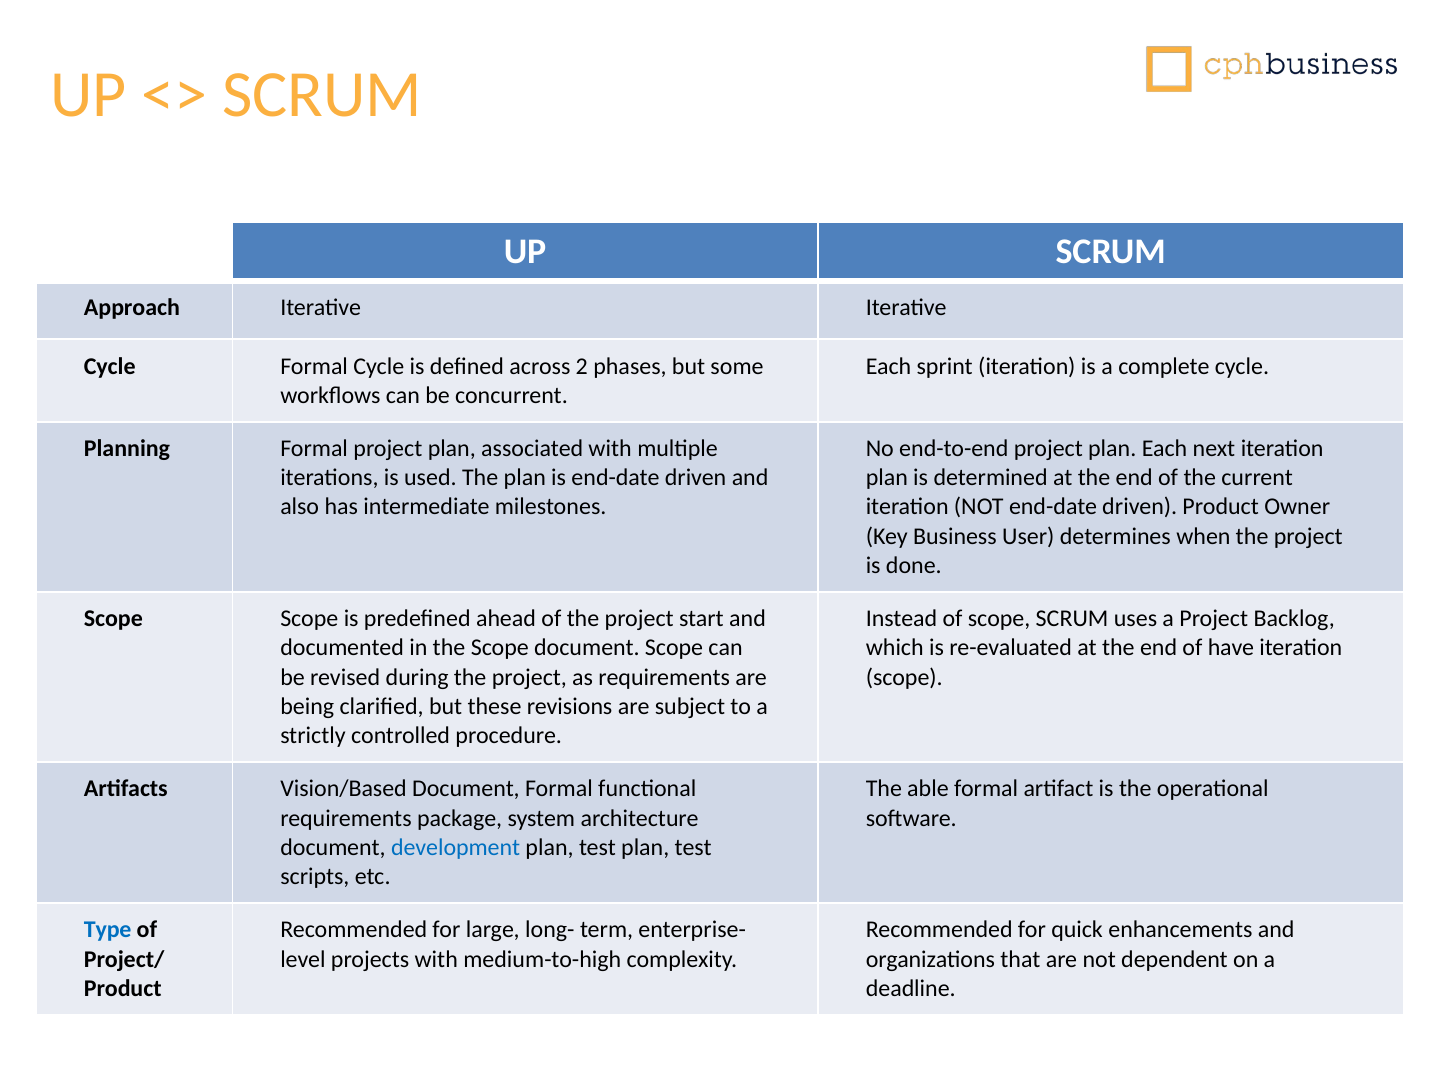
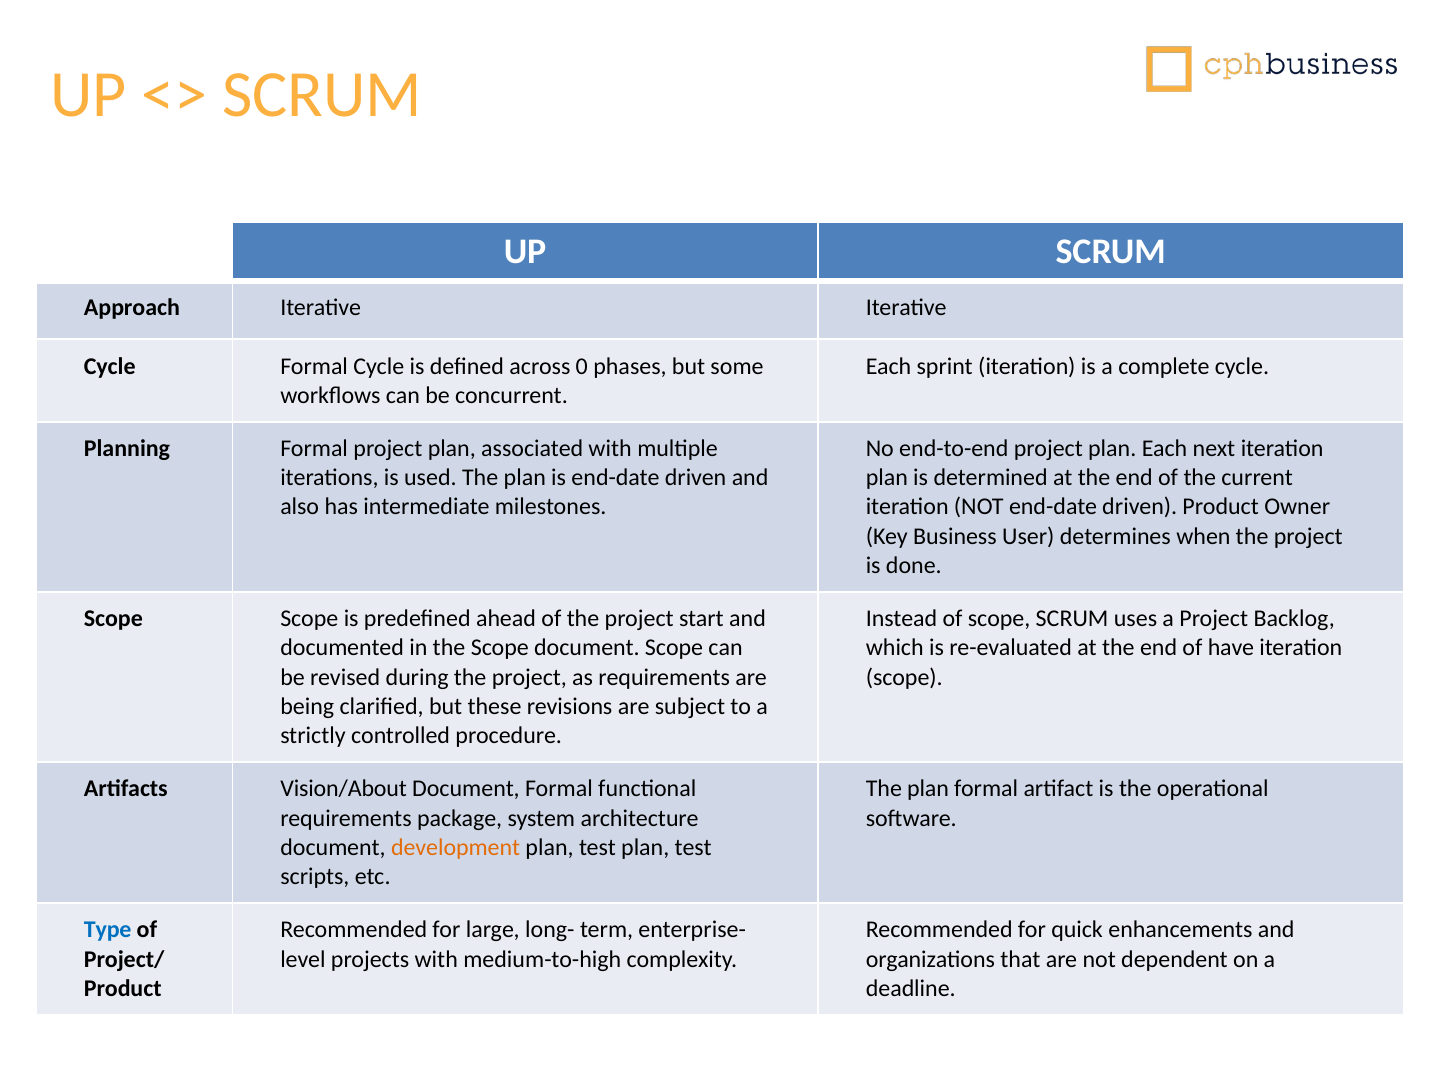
2: 2 -> 0
Vision/Based: Vision/Based -> Vision/About
able at (928, 789): able -> plan
development colour: blue -> orange
